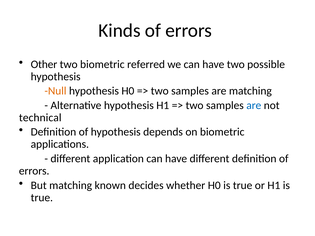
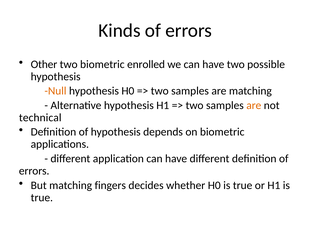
referred: referred -> enrolled
are at (254, 105) colour: blue -> orange
known: known -> fingers
